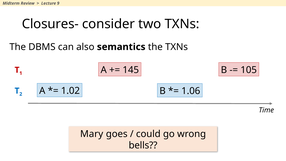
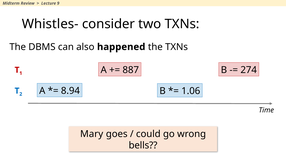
Closures-: Closures- -> Whistles-
semantics: semantics -> happened
145: 145 -> 887
105: 105 -> 274
1.02: 1.02 -> 8.94
